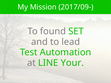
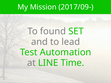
Your: Your -> Time
